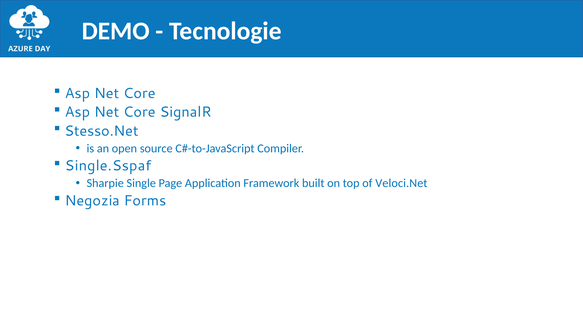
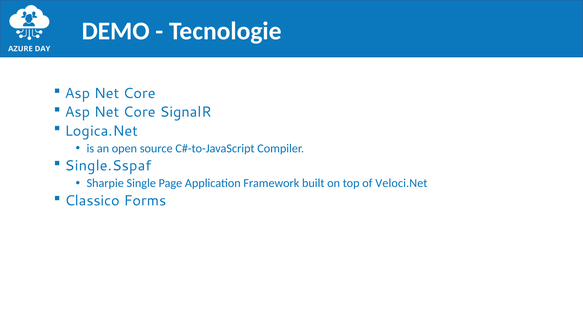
Stesso.Net: Stesso.Net -> Logica.Net
Negozia: Negozia -> Classico
